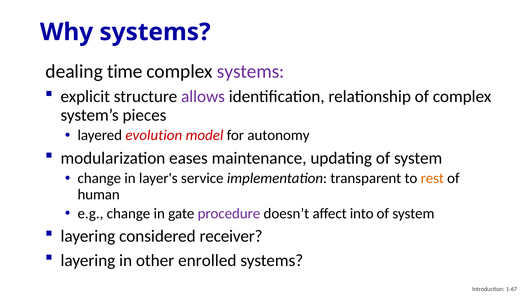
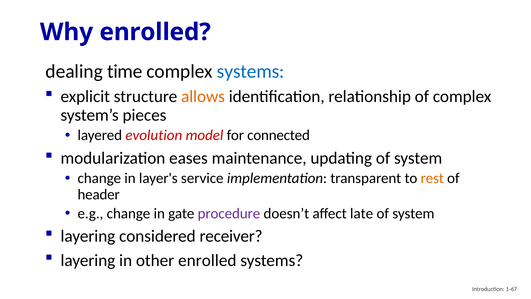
Why systems: systems -> enrolled
systems at (251, 71) colour: purple -> blue
allows colour: purple -> orange
autonomy: autonomy -> connected
human: human -> header
into: into -> late
